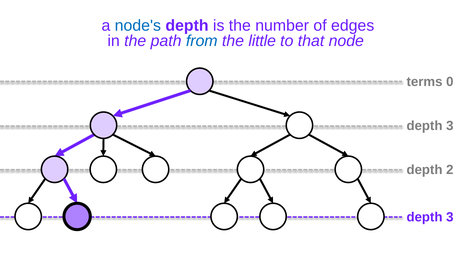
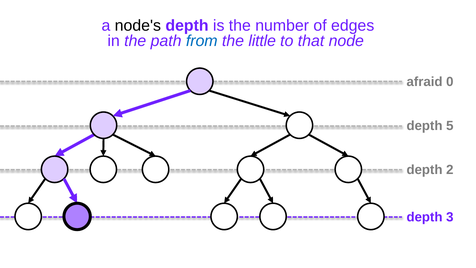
node's colour: blue -> black
terms: terms -> afraid
3 at (450, 126): 3 -> 5
